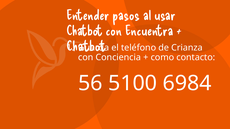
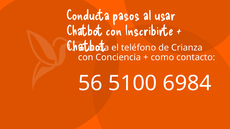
Entender: Entender -> Conducta
Encuentra: Encuentra -> Inscribirte
